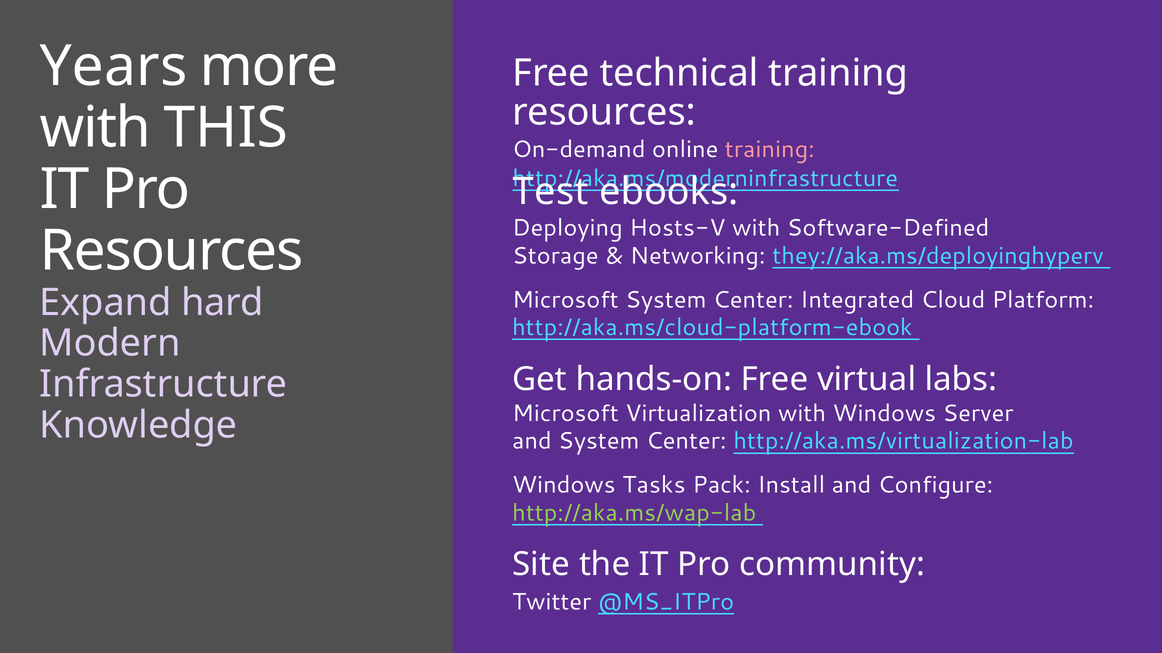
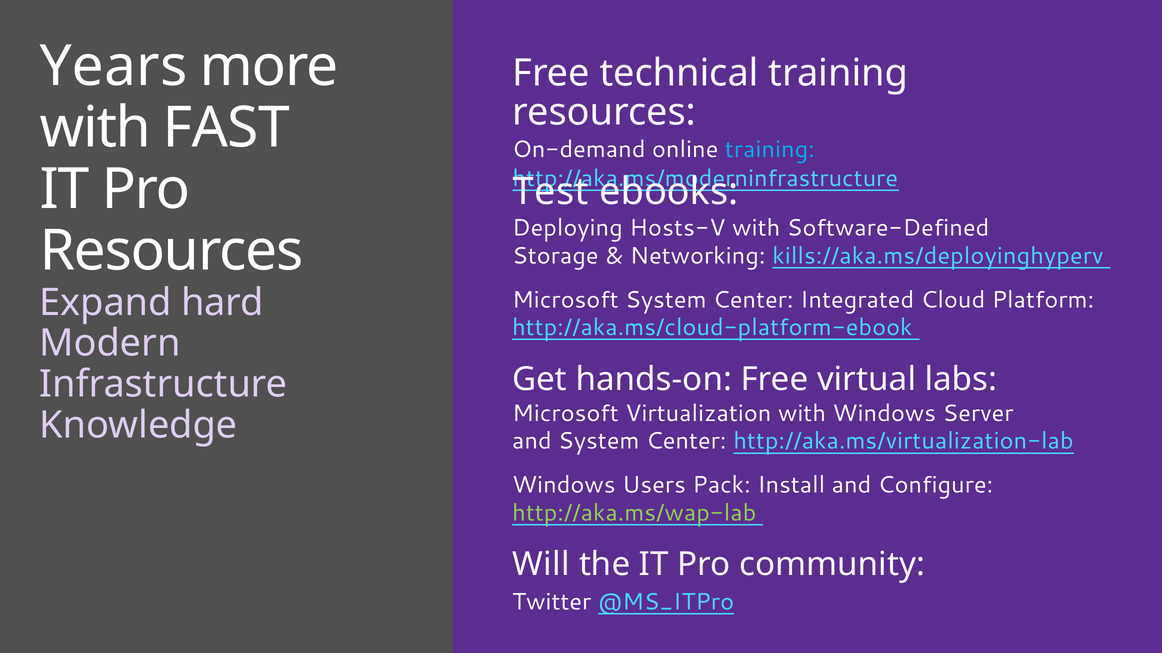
THIS: THIS -> FAST
training at (770, 150) colour: pink -> light blue
they://aka.ms/deployinghyperv: they://aka.ms/deployinghyperv -> kills://aka.ms/deployinghyperv
Tasks: Tasks -> Users
Site: Site -> Will
